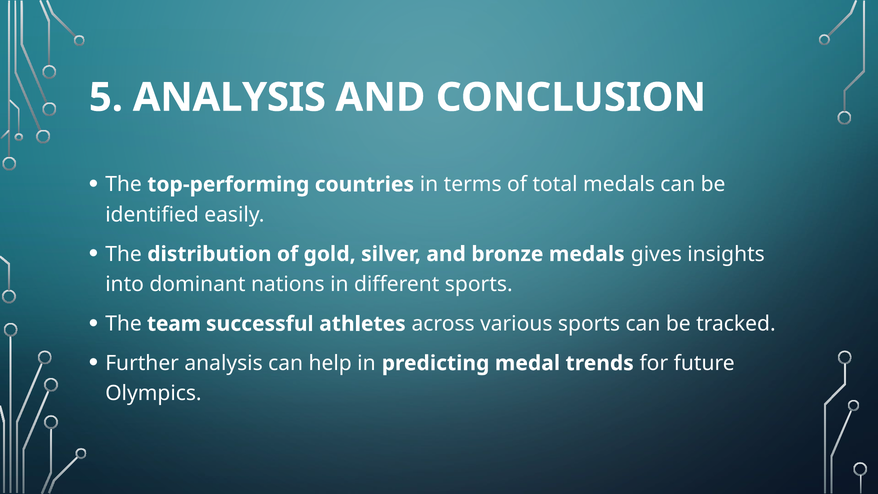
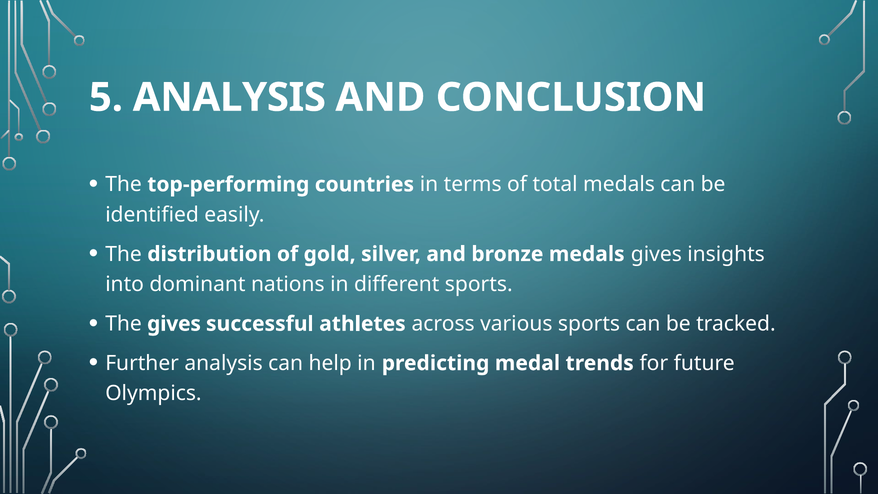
The team: team -> gives
